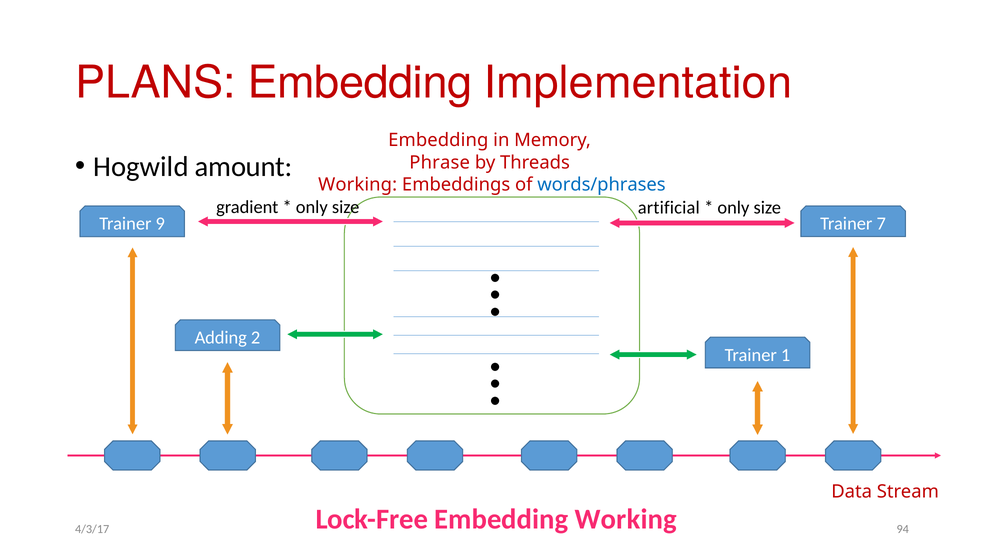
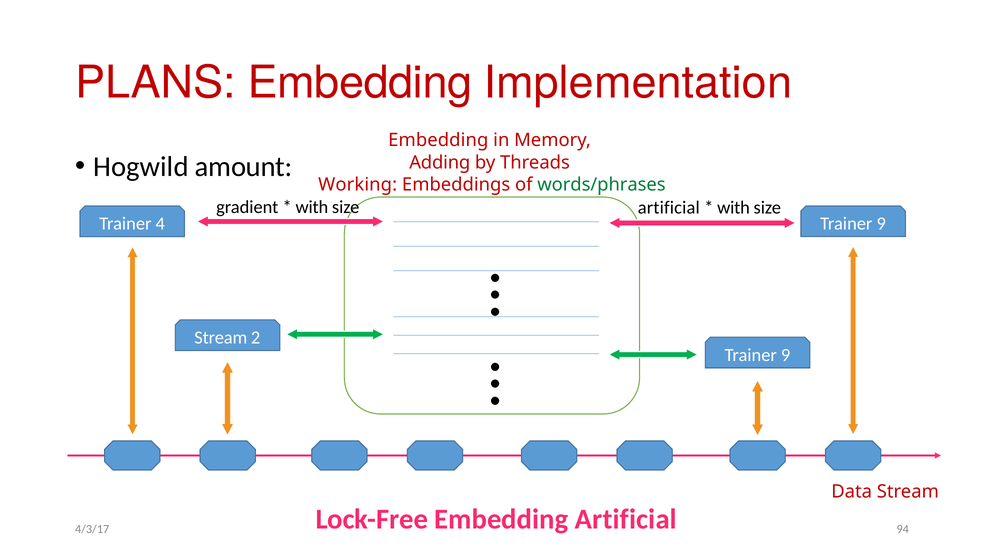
Phrase: Phrase -> Adding
words/phrases colour: blue -> green
only at (312, 207): only -> with
only at (733, 207): only -> with
7 at (881, 224): 7 -> 9
9: 9 -> 4
Adding at (221, 337): Adding -> Stream
1 at (786, 355): 1 -> 9
Embedding Working: Working -> Artificial
